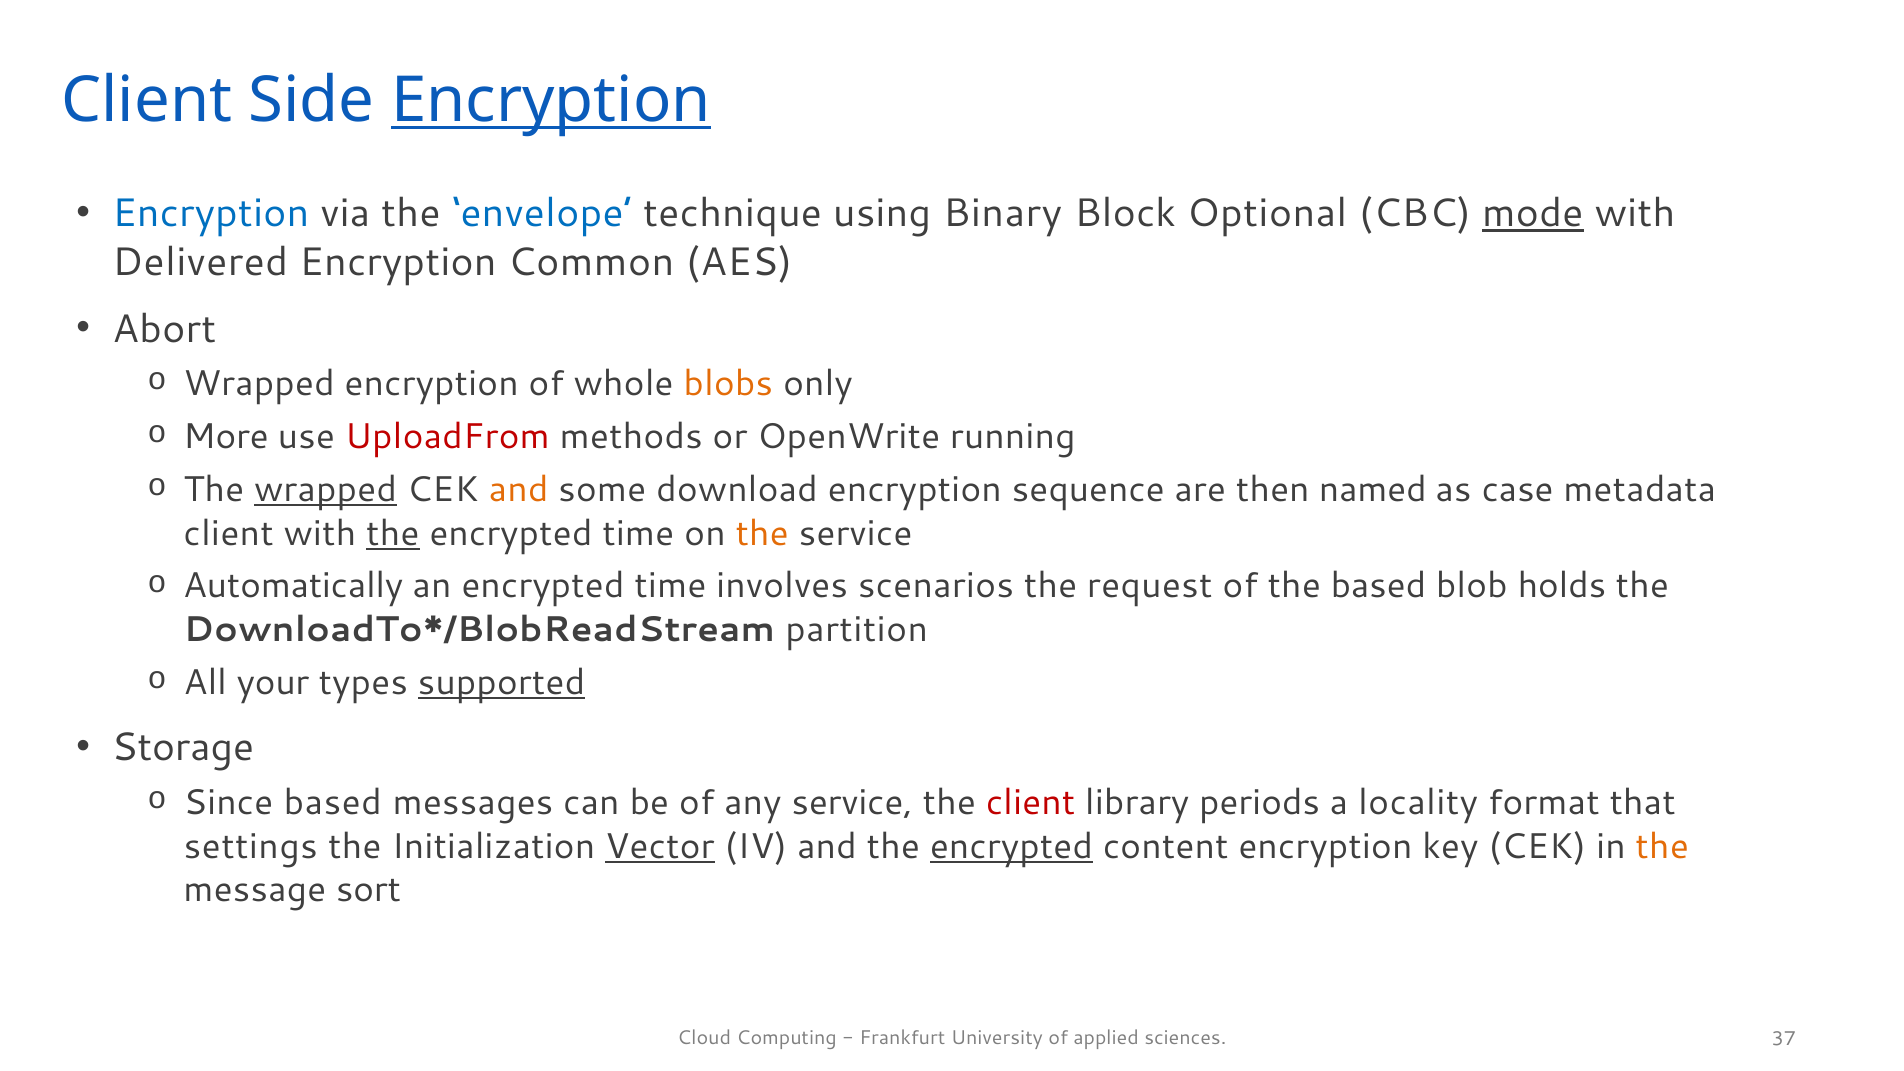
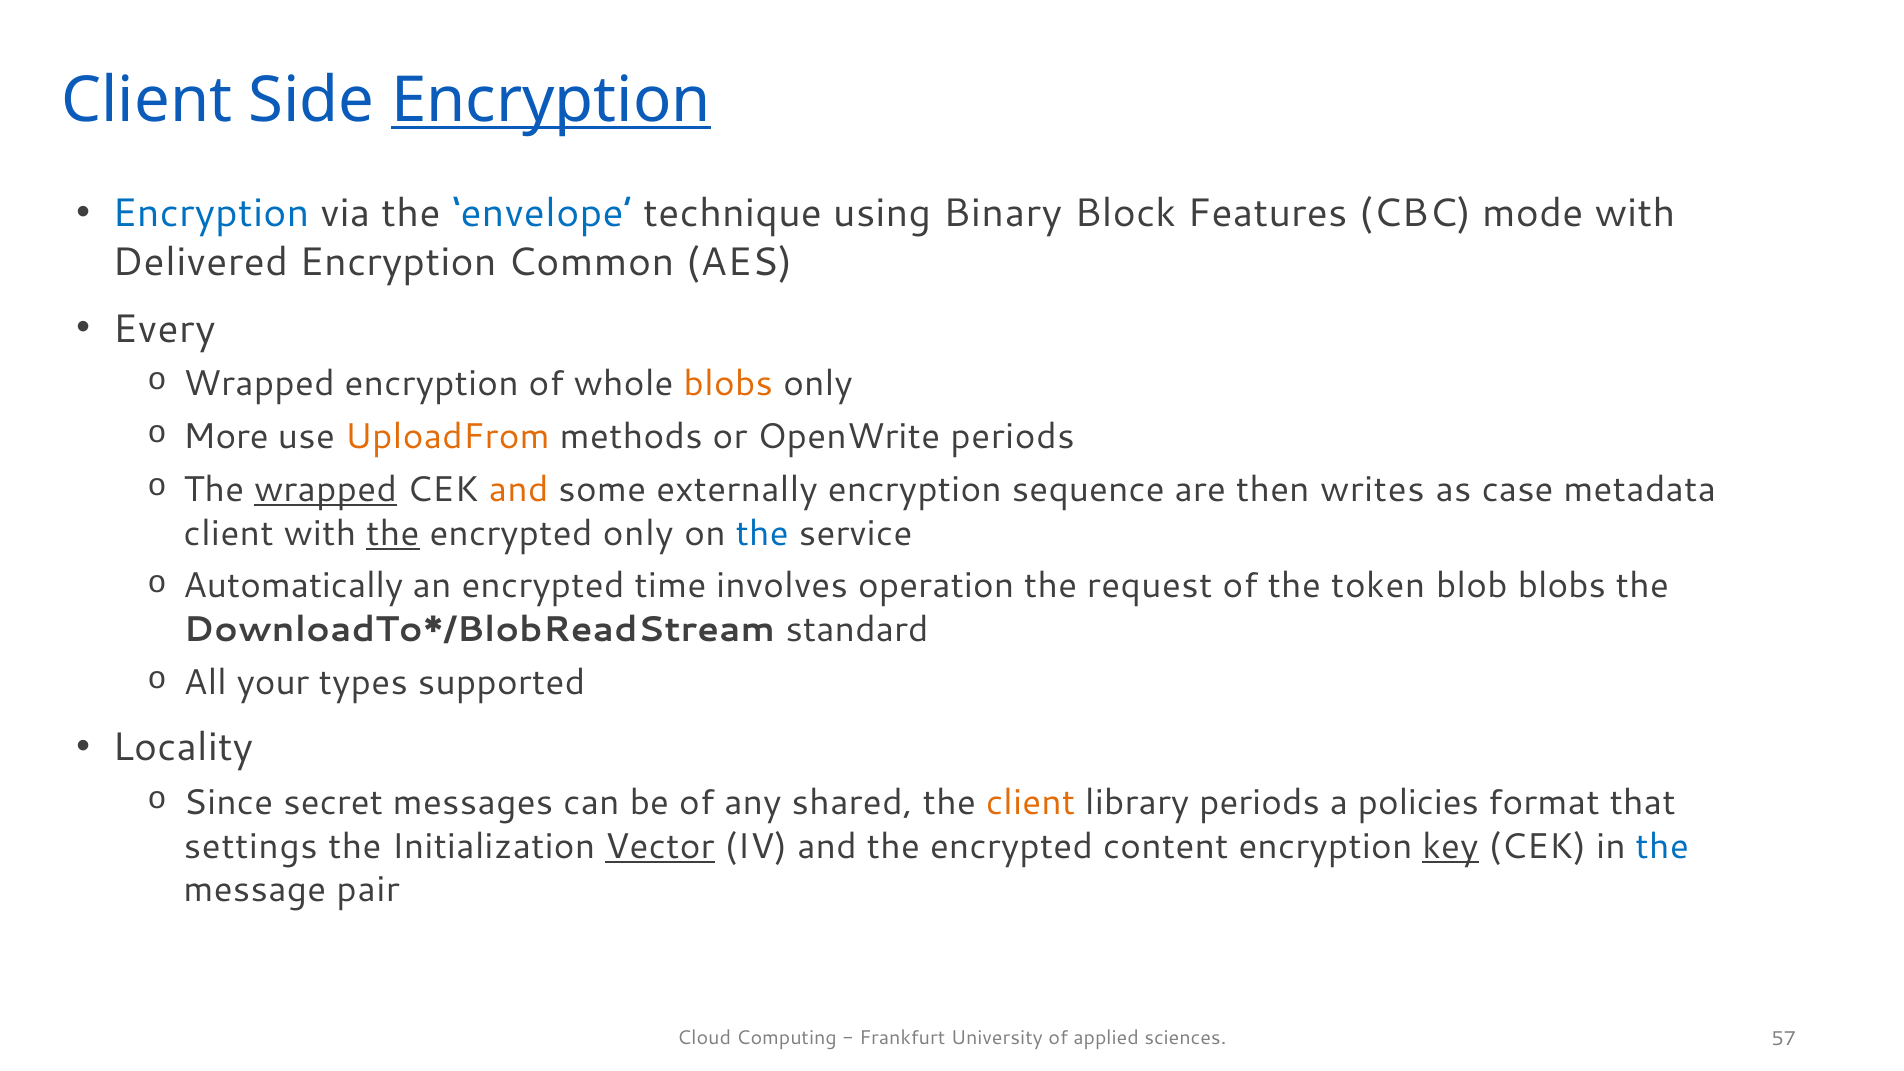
Optional: Optional -> Features
mode underline: present -> none
Abort: Abort -> Every
UploadFrom colour: red -> orange
OpenWrite running: running -> periods
download: download -> externally
named: named -> writes
time at (638, 533): time -> only
the at (762, 533) colour: orange -> blue
scenarios: scenarios -> operation
the based: based -> token
blob holds: holds -> blobs
partition: partition -> standard
supported underline: present -> none
Storage: Storage -> Locality
Since based: based -> secret
any service: service -> shared
client at (1031, 802) colour: red -> orange
locality: locality -> policies
encrypted at (1011, 846) underline: present -> none
key underline: none -> present
the at (1662, 846) colour: orange -> blue
sort: sort -> pair
37: 37 -> 57
